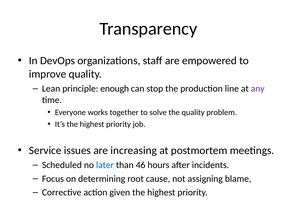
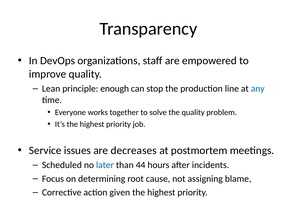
any colour: purple -> blue
increasing: increasing -> decreases
46: 46 -> 44
